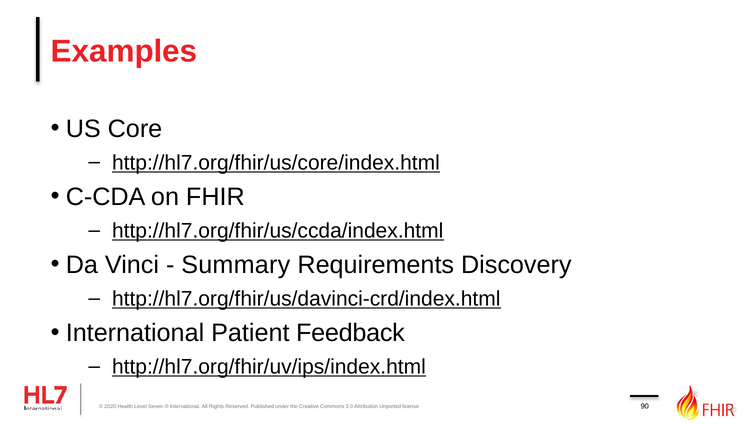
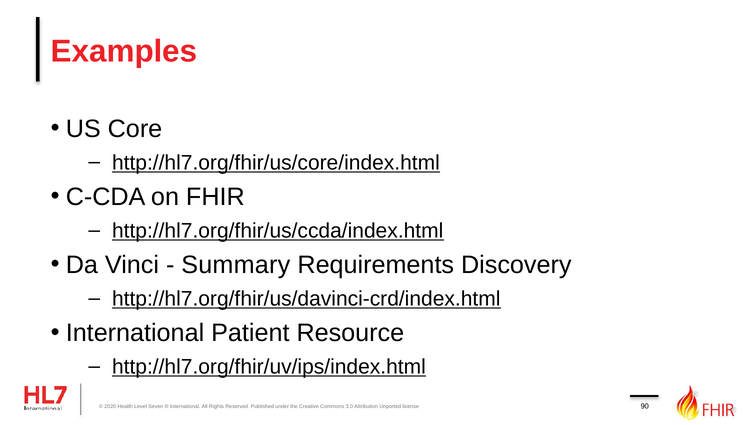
Feedback: Feedback -> Resource
